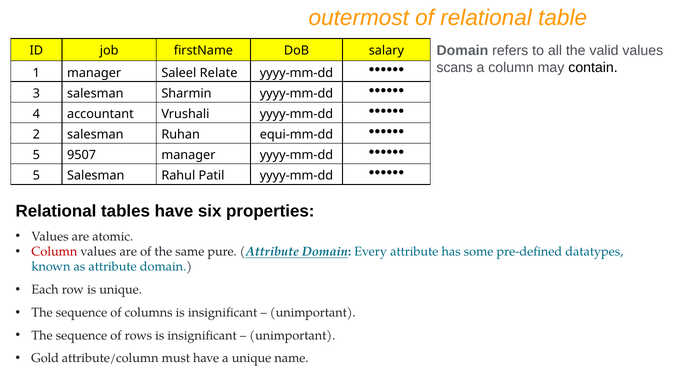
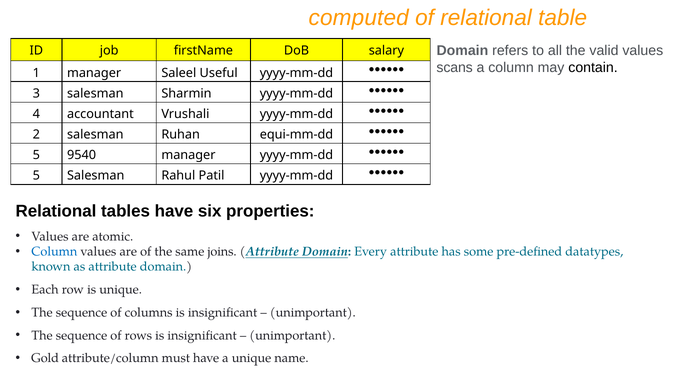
outermost: outermost -> computed
Relate: Relate -> Useful
9507: 9507 -> 9540
Column at (54, 251) colour: red -> blue
pure: pure -> joins
